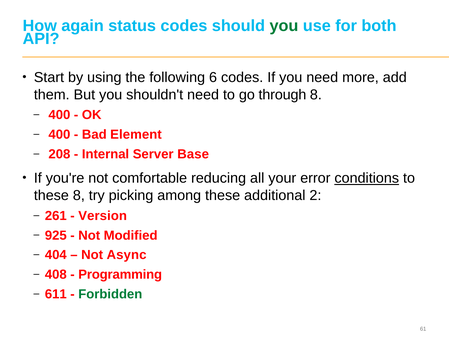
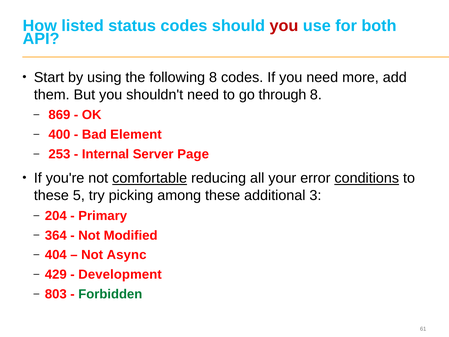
again: again -> listed
you at (284, 26) colour: green -> red
following 6: 6 -> 8
400 at (59, 115): 400 -> 869
208: 208 -> 253
Base: Base -> Page
comfortable underline: none -> present
these 8: 8 -> 5
2: 2 -> 3
261: 261 -> 204
Version: Version -> Primary
925: 925 -> 364
408: 408 -> 429
Programming: Programming -> Development
611: 611 -> 803
